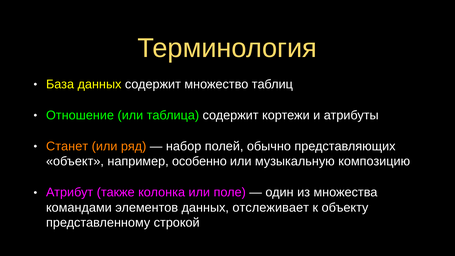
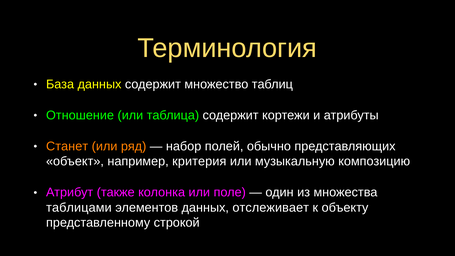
особенно: особенно -> критерия
командами: командами -> таблицами
